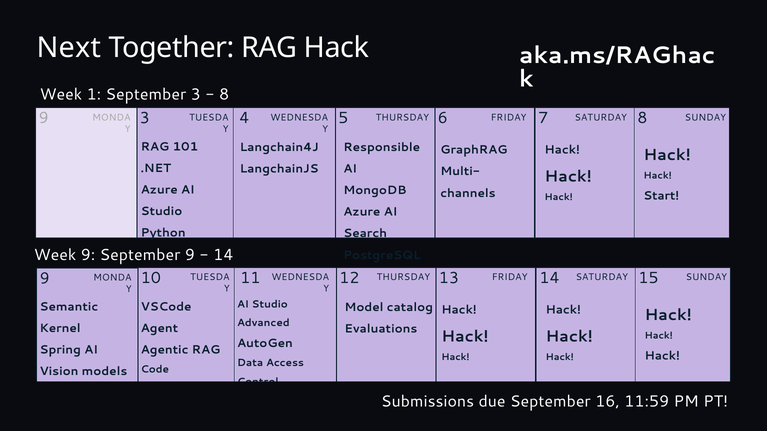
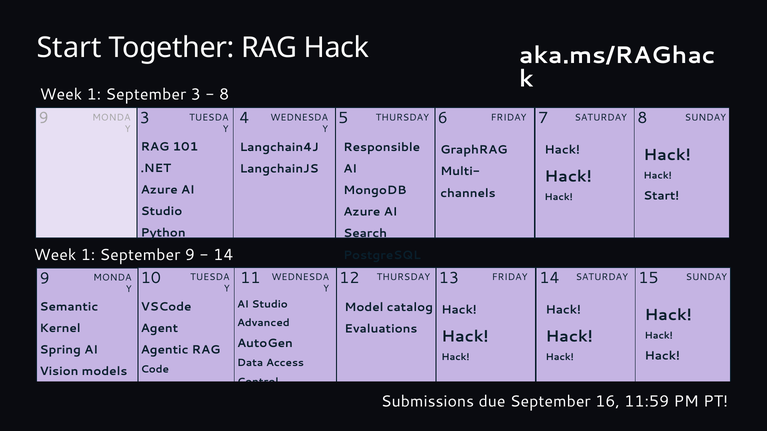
Next at (69, 48): Next -> Start
9 at (88, 255): 9 -> 1
